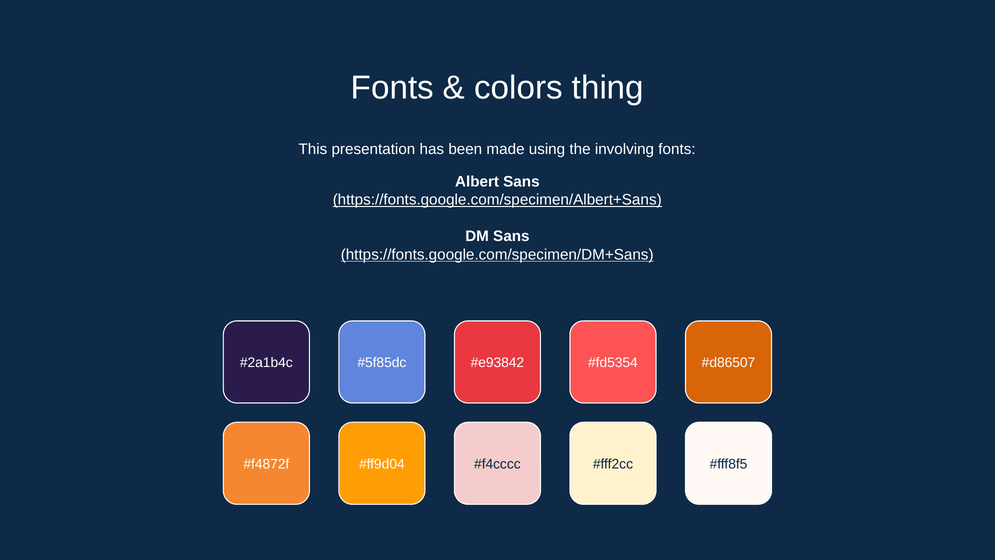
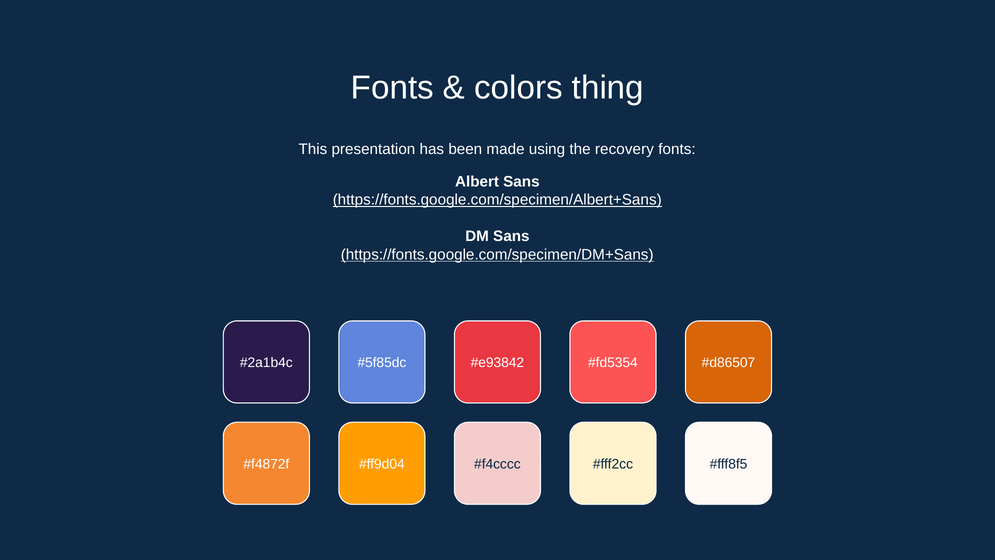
involving: involving -> recovery
